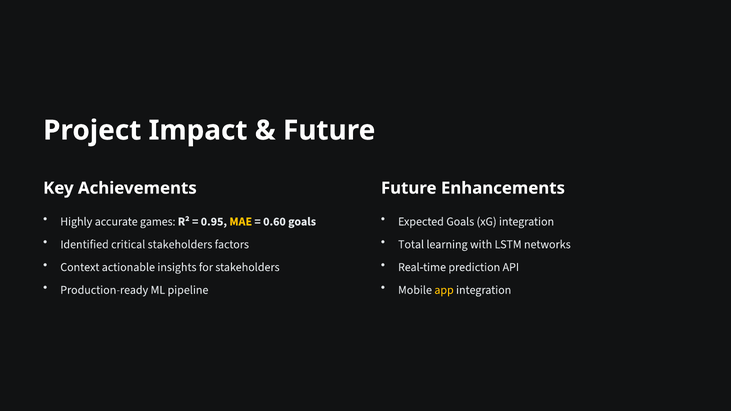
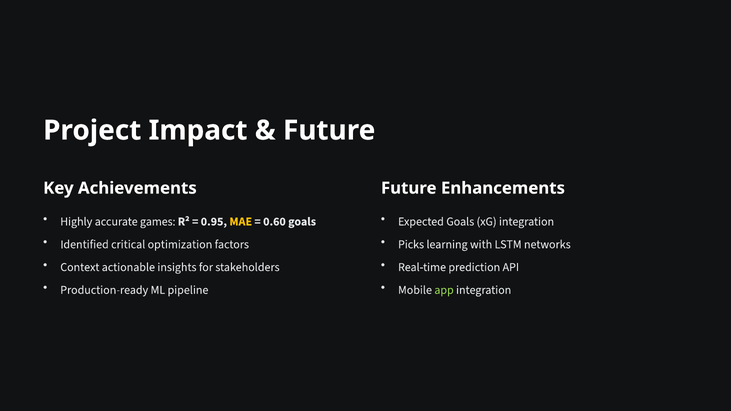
critical stakeholders: stakeholders -> optimization
Total: Total -> Picks
app colour: yellow -> light green
